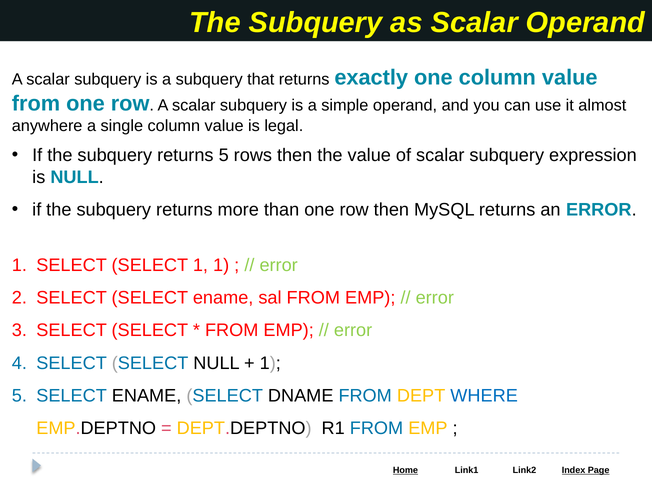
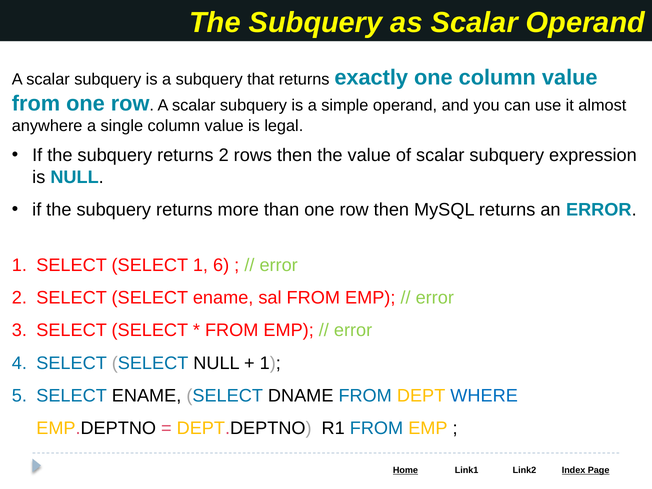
returns 5: 5 -> 2
1 1: 1 -> 6
